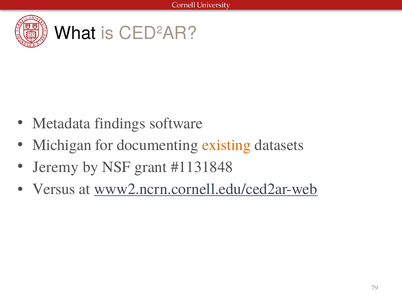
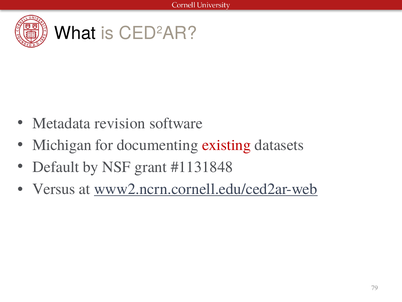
findings: findings -> revision
existing colour: orange -> red
Jeremy: Jeremy -> Default
